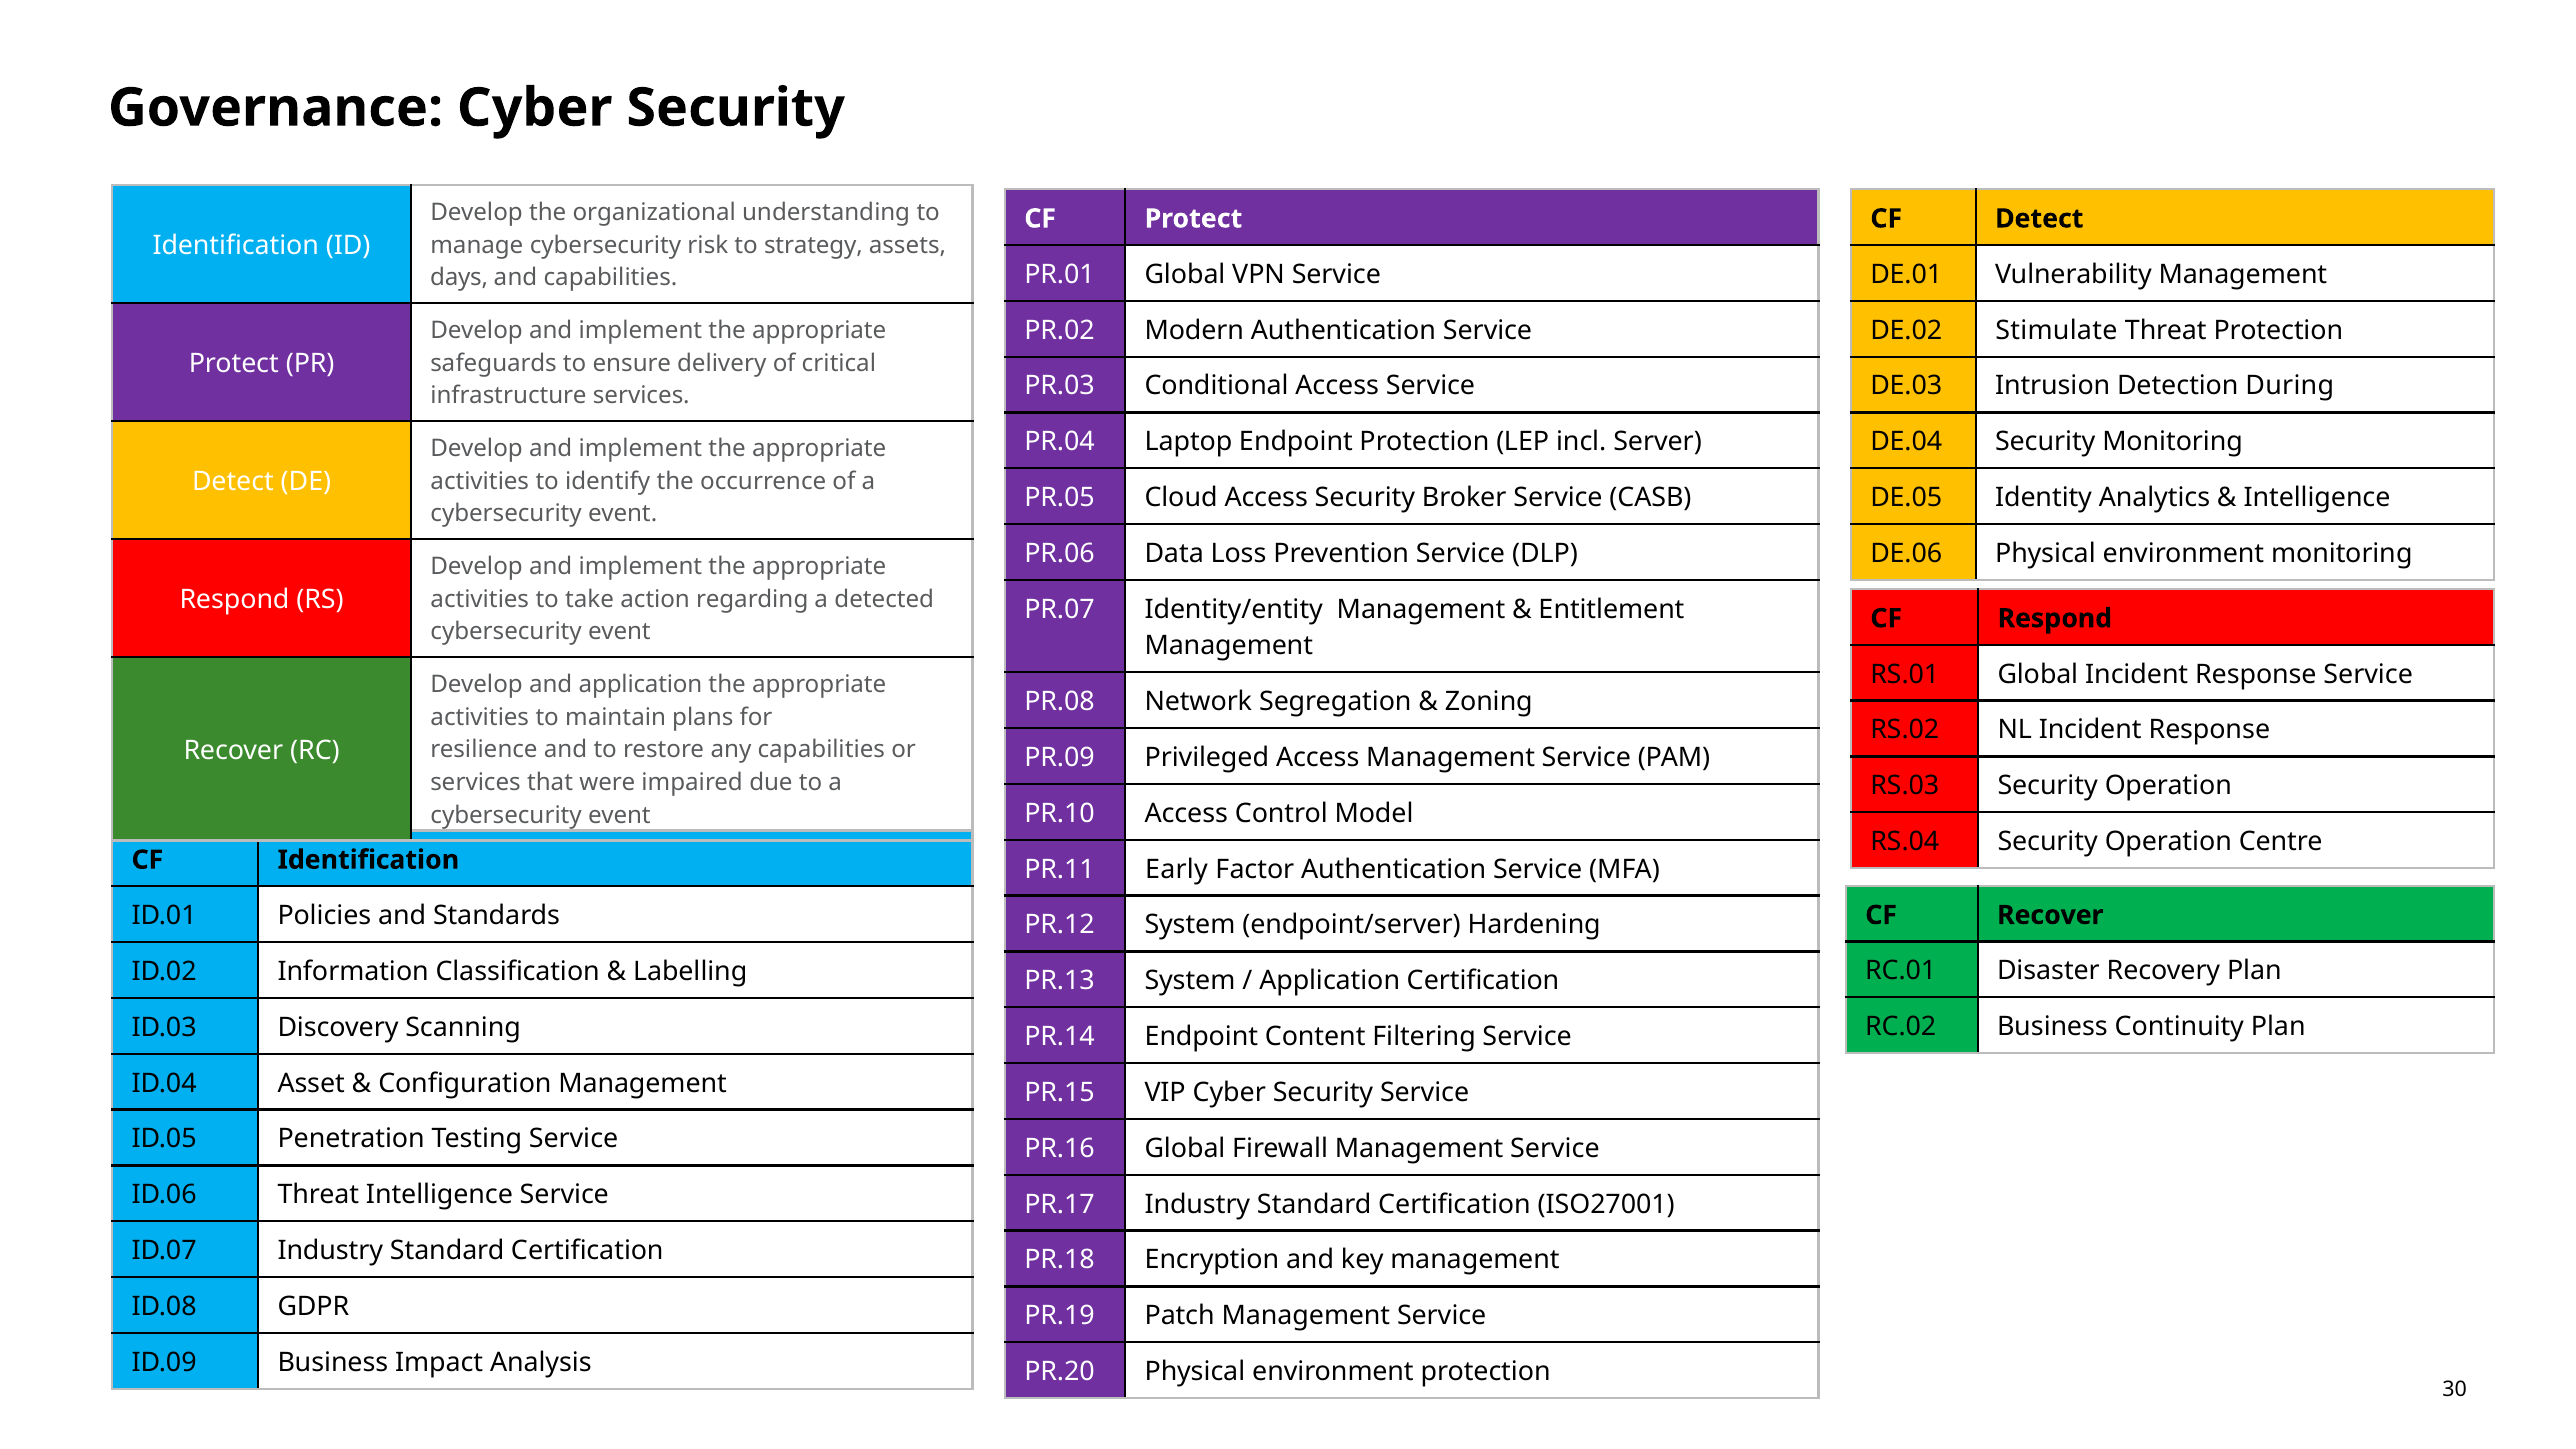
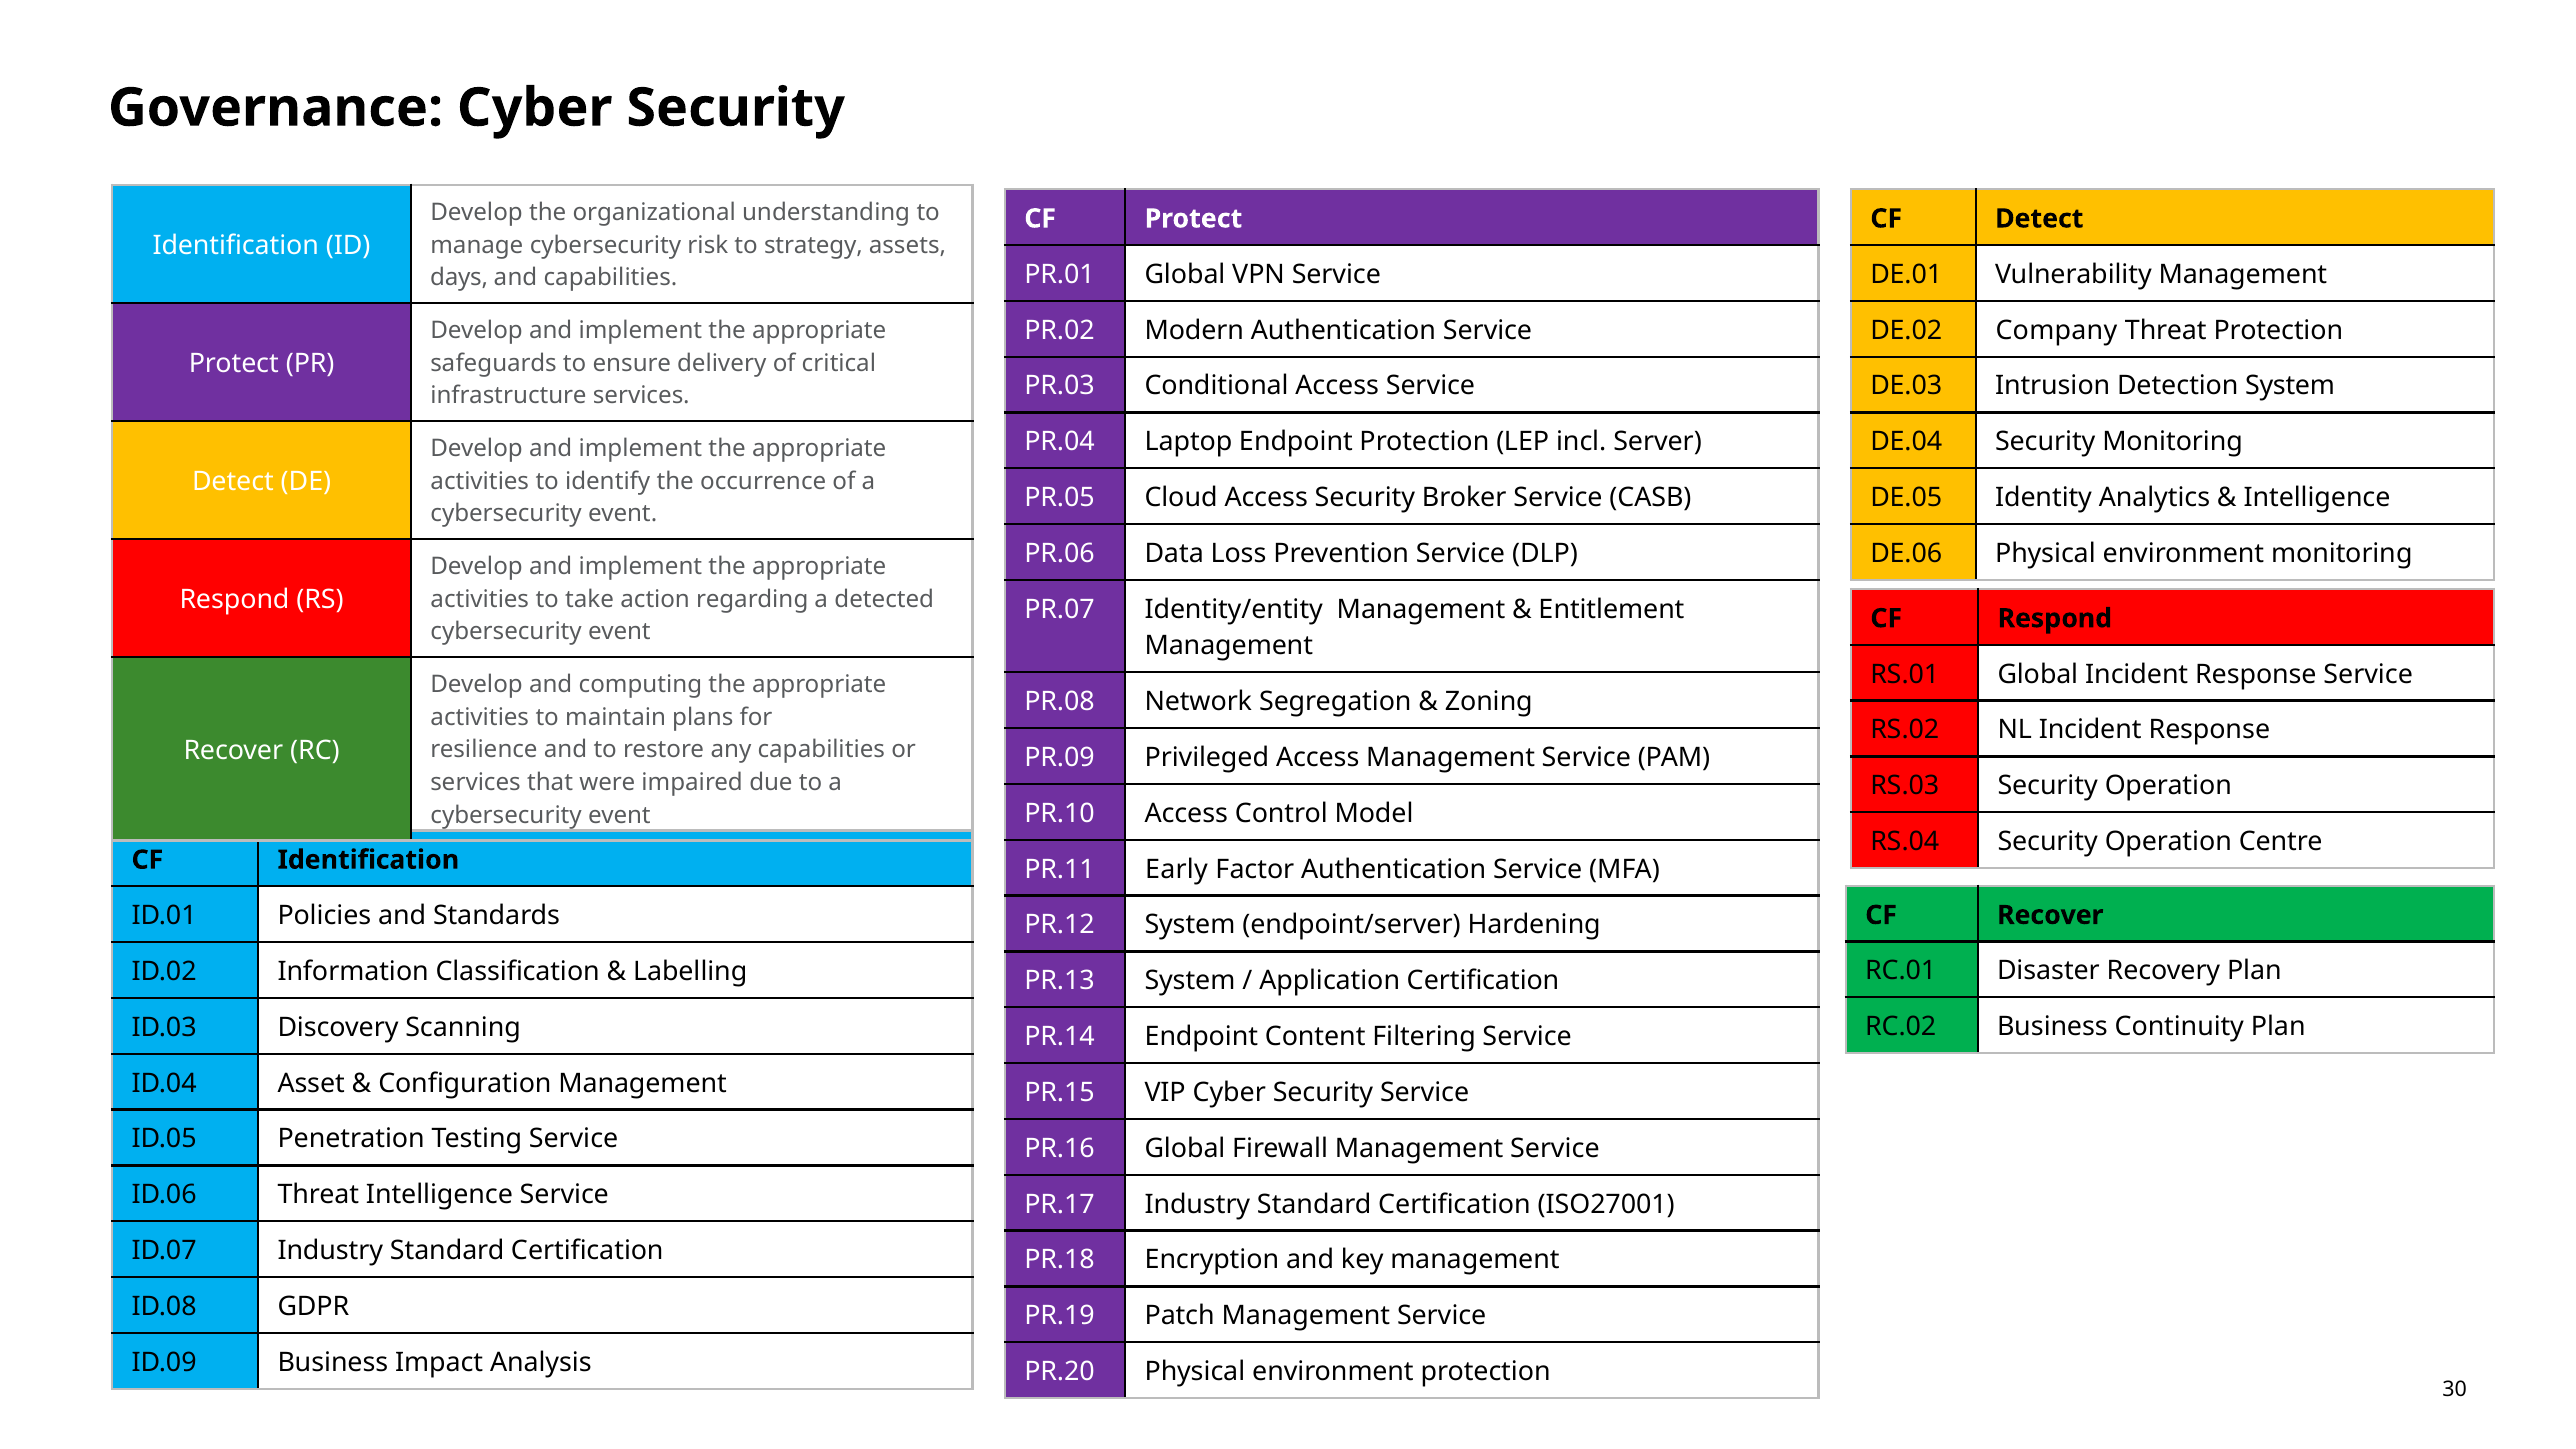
Stimulate: Stimulate -> Company
Detection During: During -> System
and application: application -> computing
